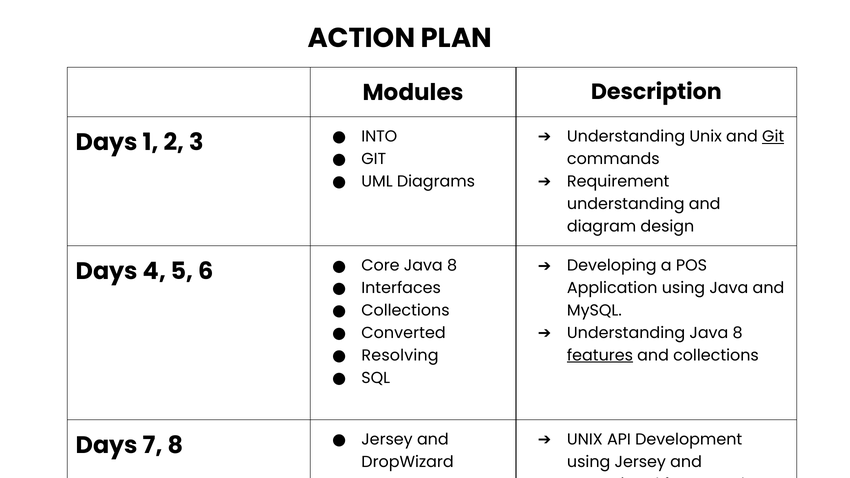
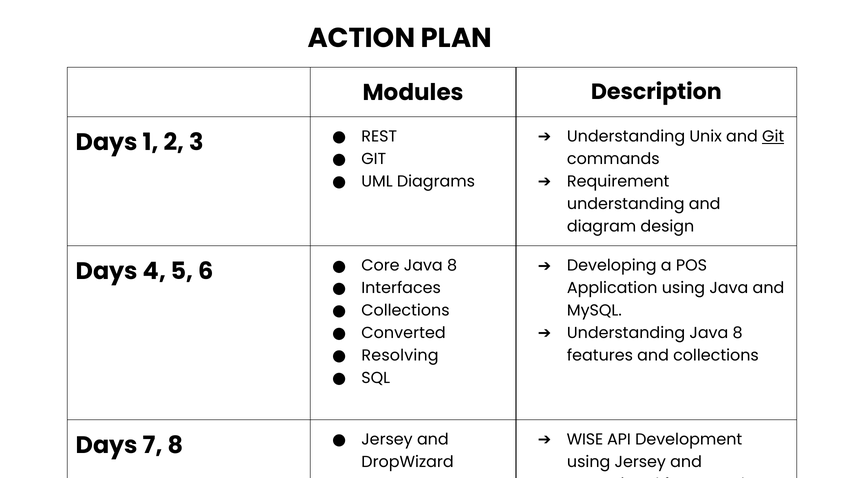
INTO: INTO -> REST
features underline: present -> none
UNIX at (585, 440): UNIX -> WISE
